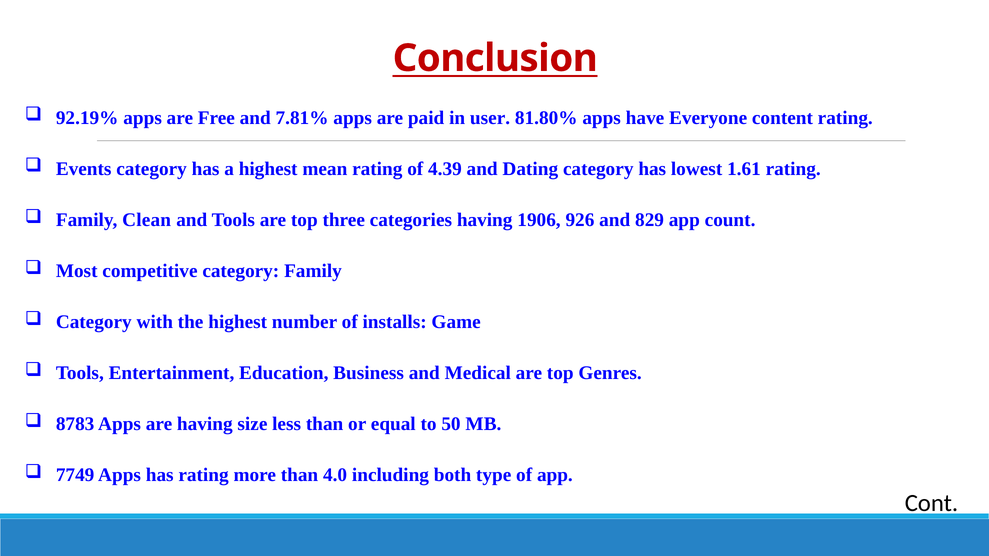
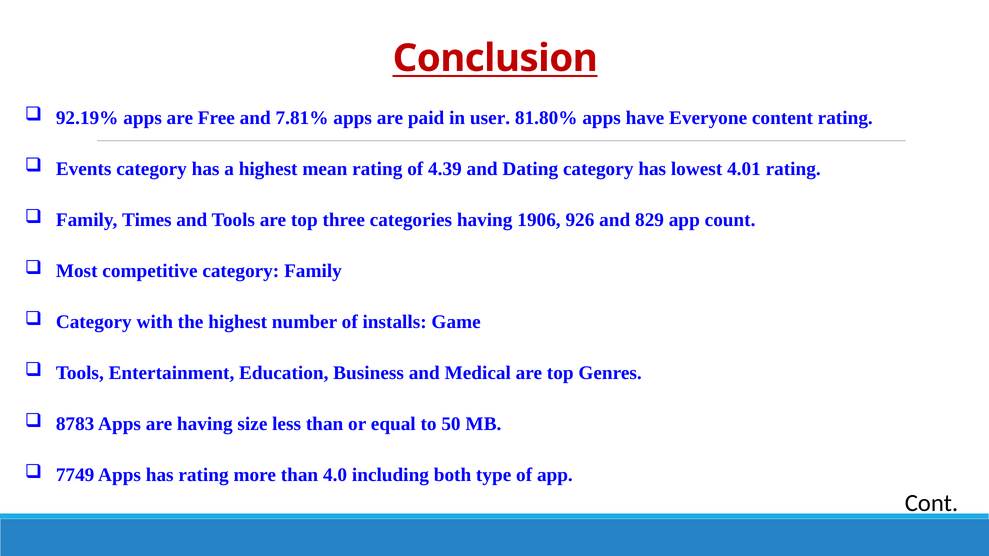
1.61: 1.61 -> 4.01
Clean: Clean -> Times
